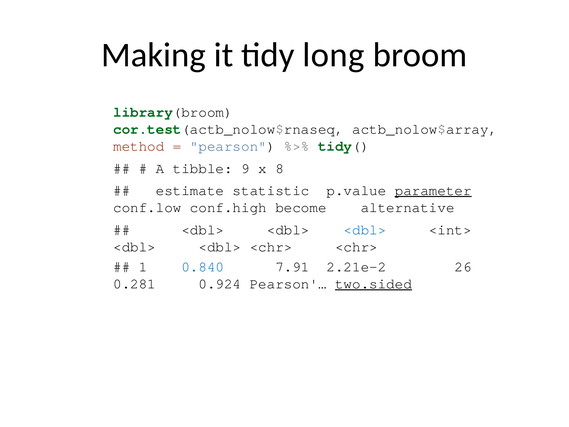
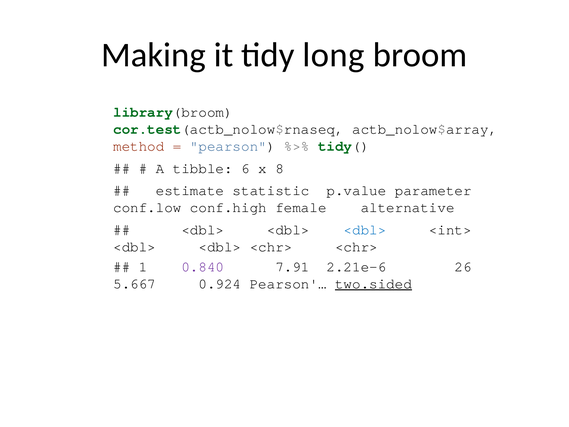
9: 9 -> 6
parameter underline: present -> none
become: become -> female
0.840 colour: blue -> purple
2.21e-2: 2.21e-2 -> 2.21e-6
0.281: 0.281 -> 5.667
